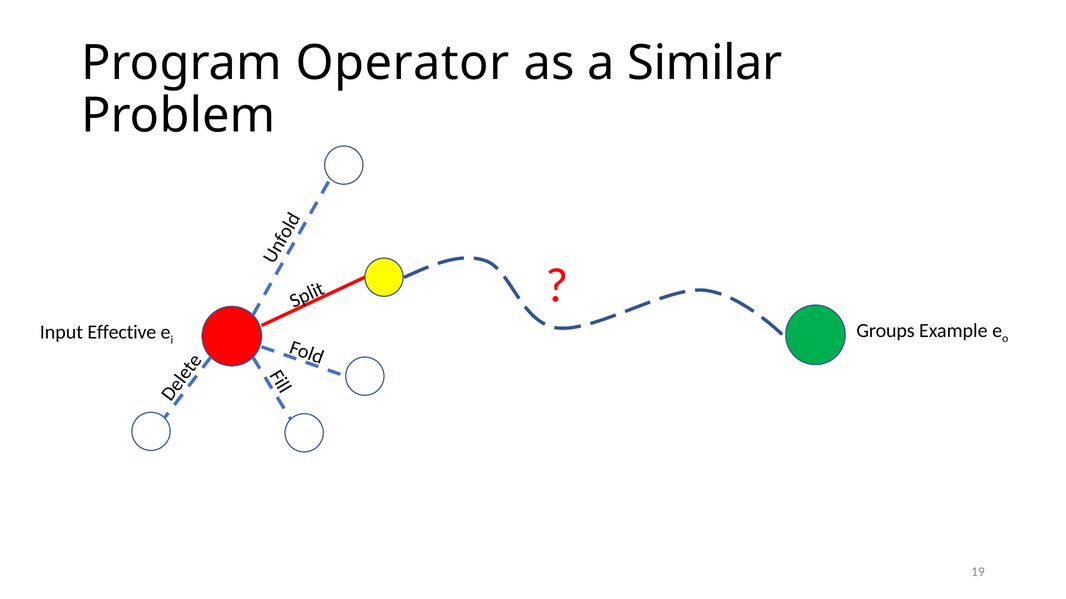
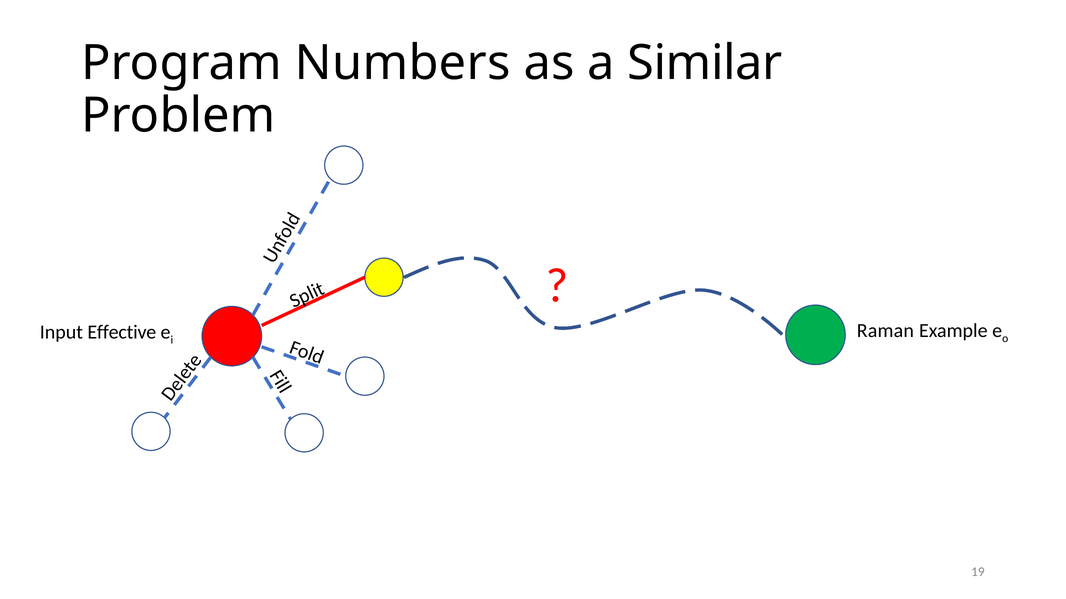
Operator: Operator -> Numbers
Groups: Groups -> Raman
